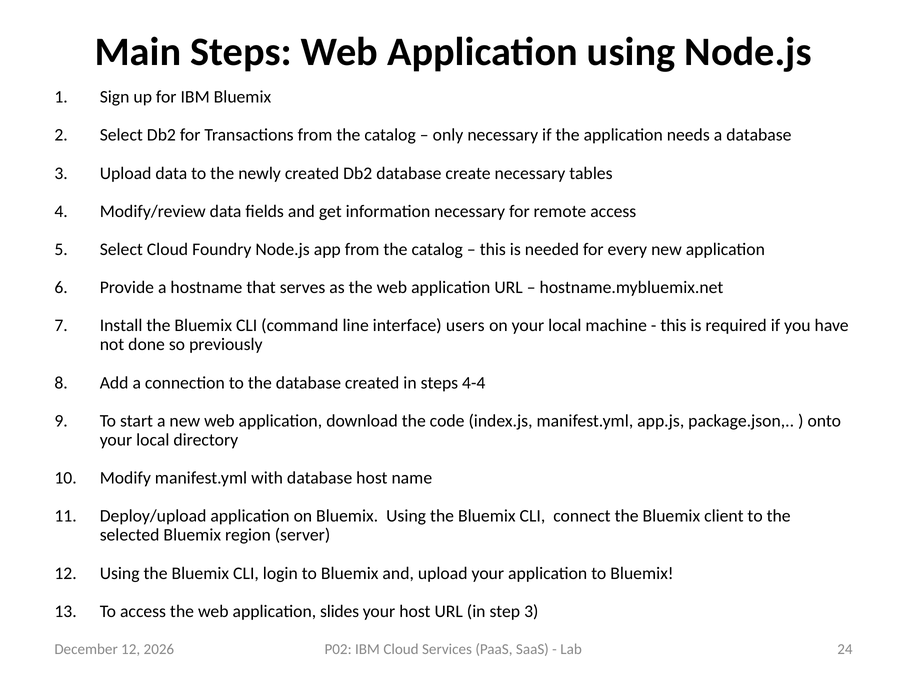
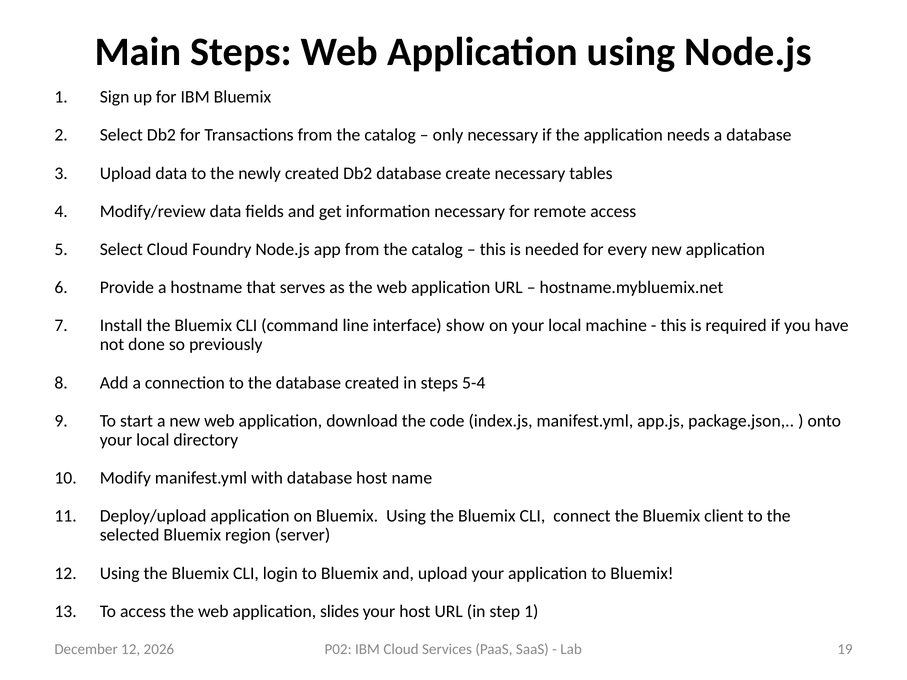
users: users -> show
4-4: 4-4 -> 5-4
step 3: 3 -> 1
24: 24 -> 19
